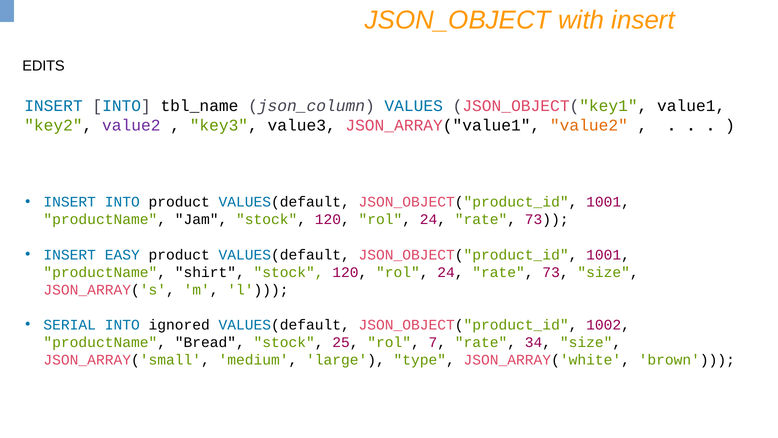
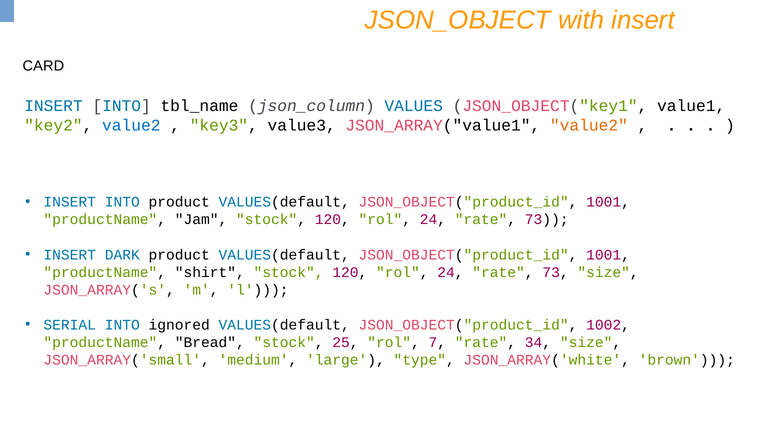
EDITS: EDITS -> CARD
value2 at (131, 125) colour: purple -> blue
EASY: EASY -> DARK
